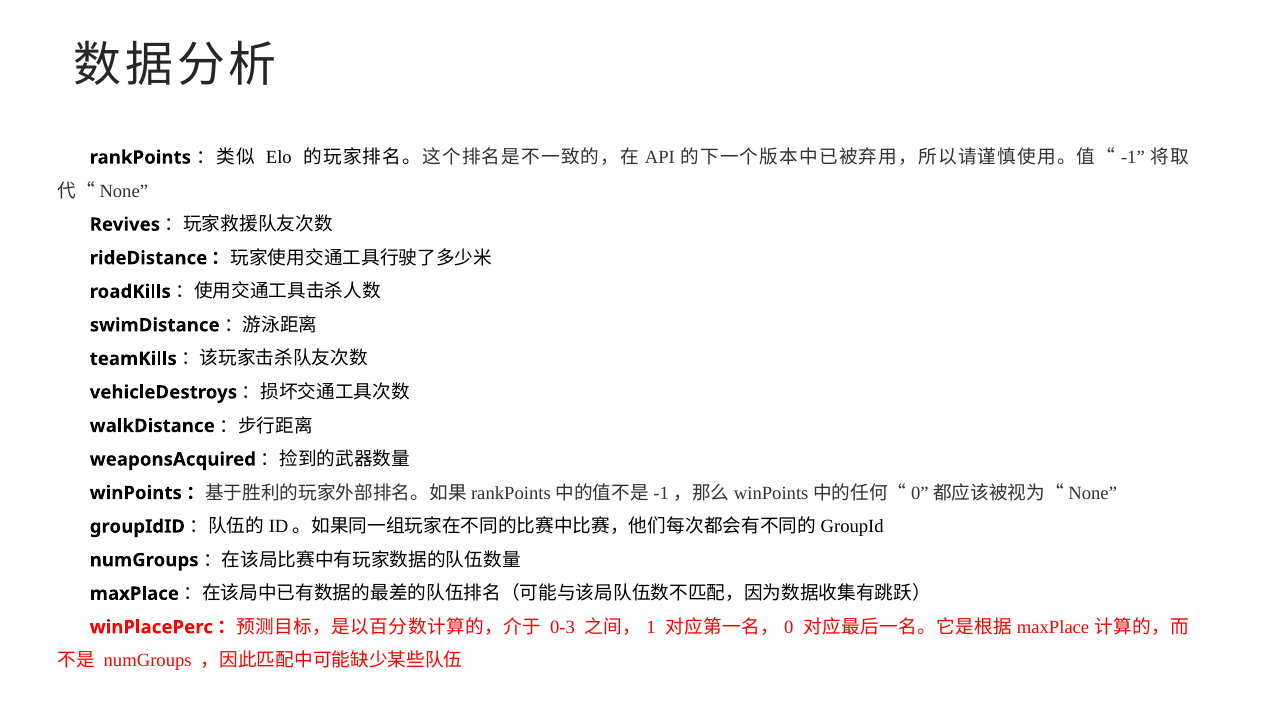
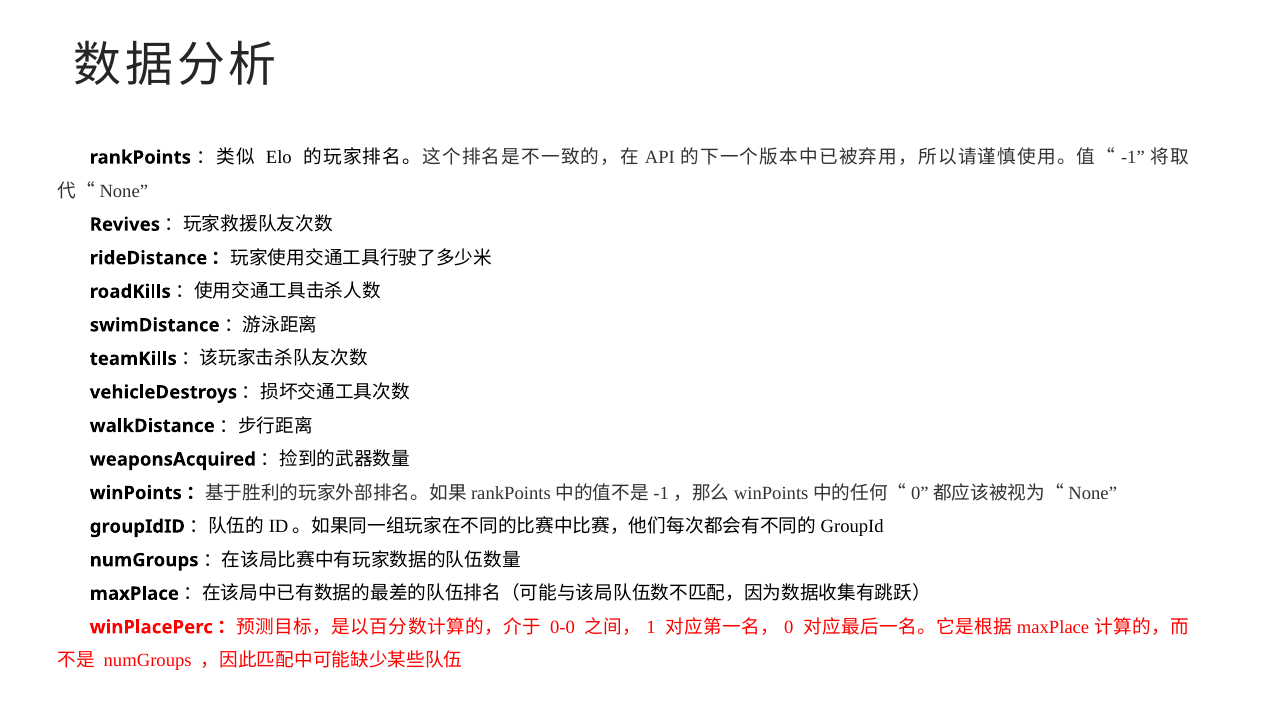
0-3: 0-3 -> 0-0
